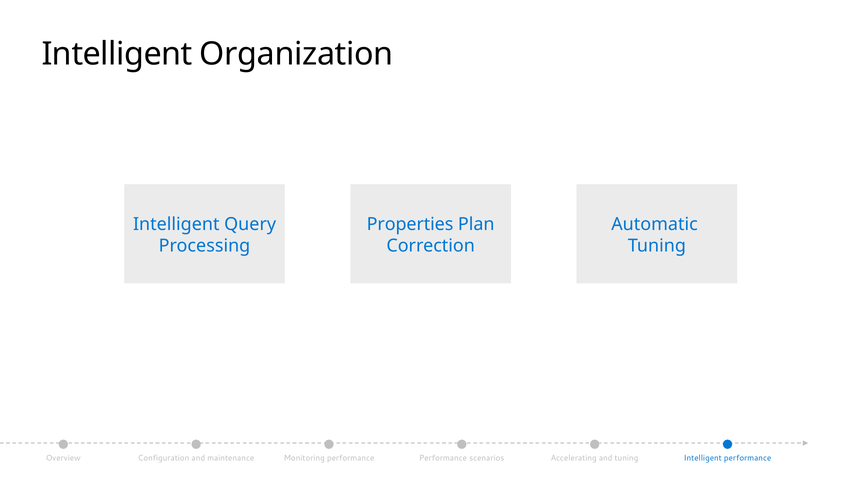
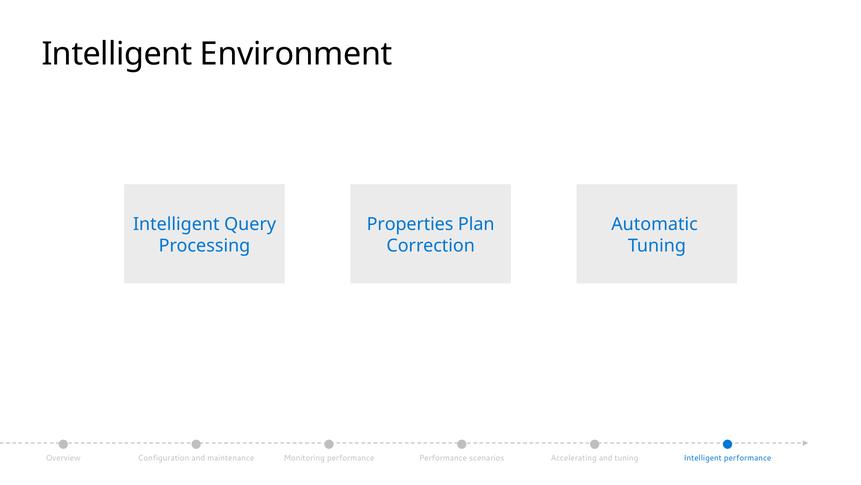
Organization: Organization -> Environment
